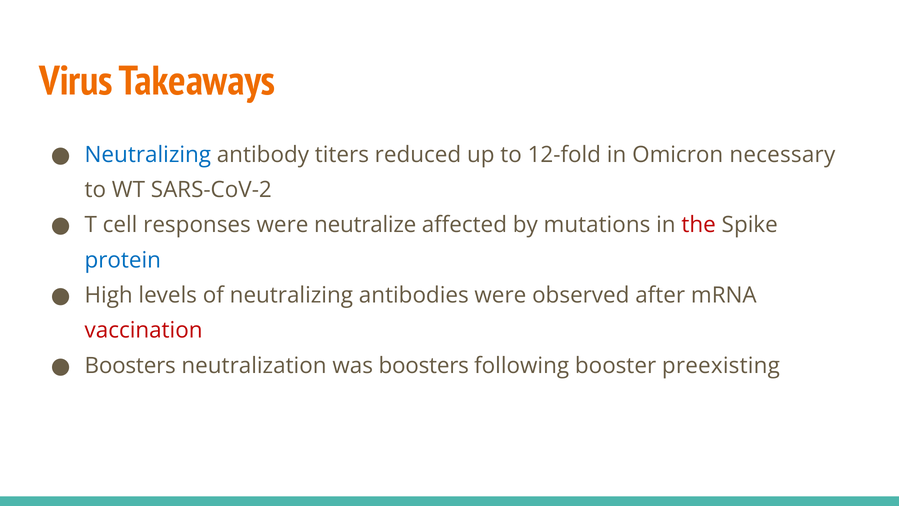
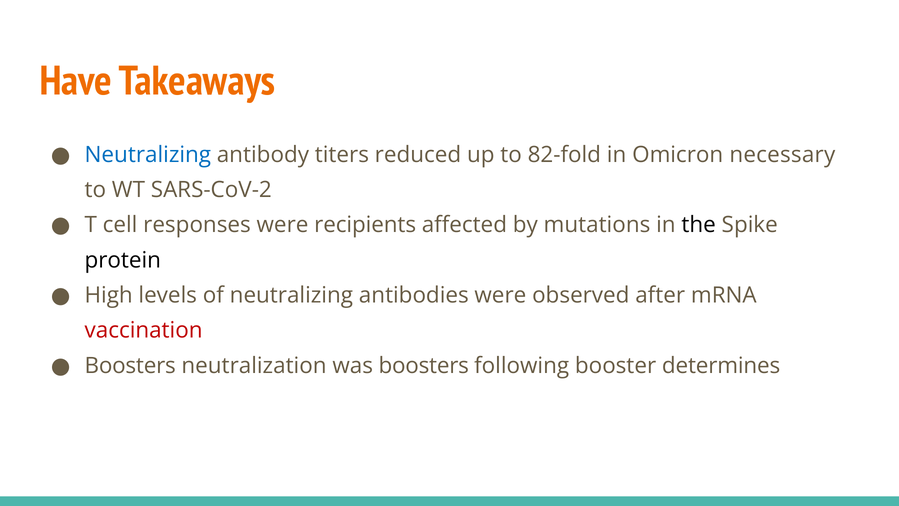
Virus: Virus -> Have
12-fold: 12-fold -> 82-fold
neutralize: neutralize -> recipients
the colour: red -> black
protein colour: blue -> black
preexisting: preexisting -> determines
